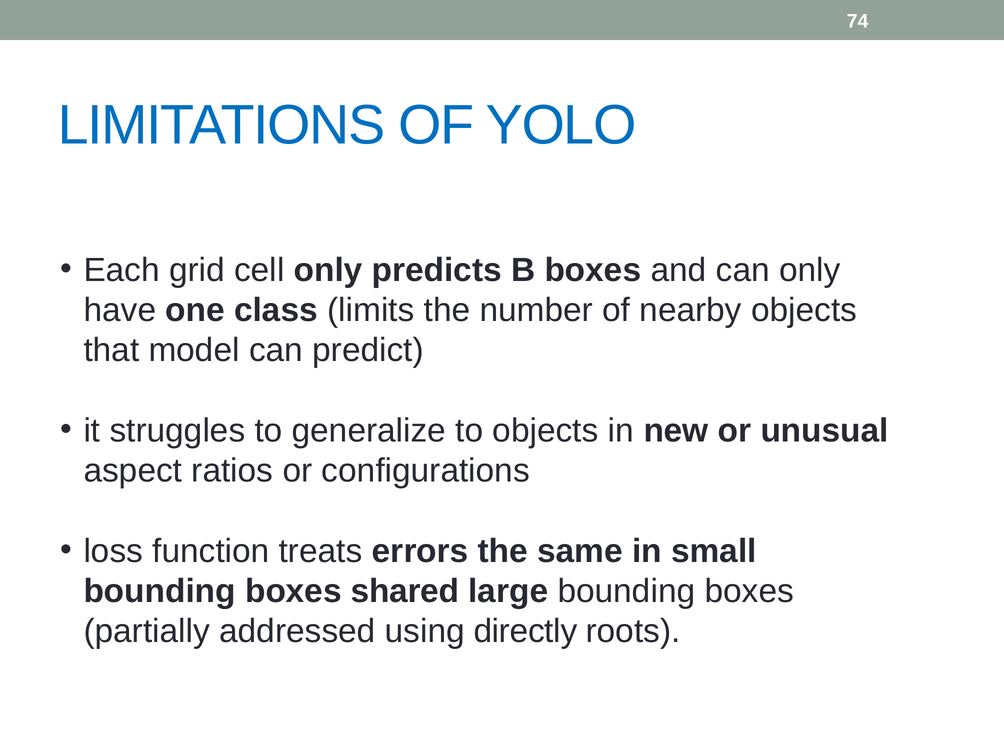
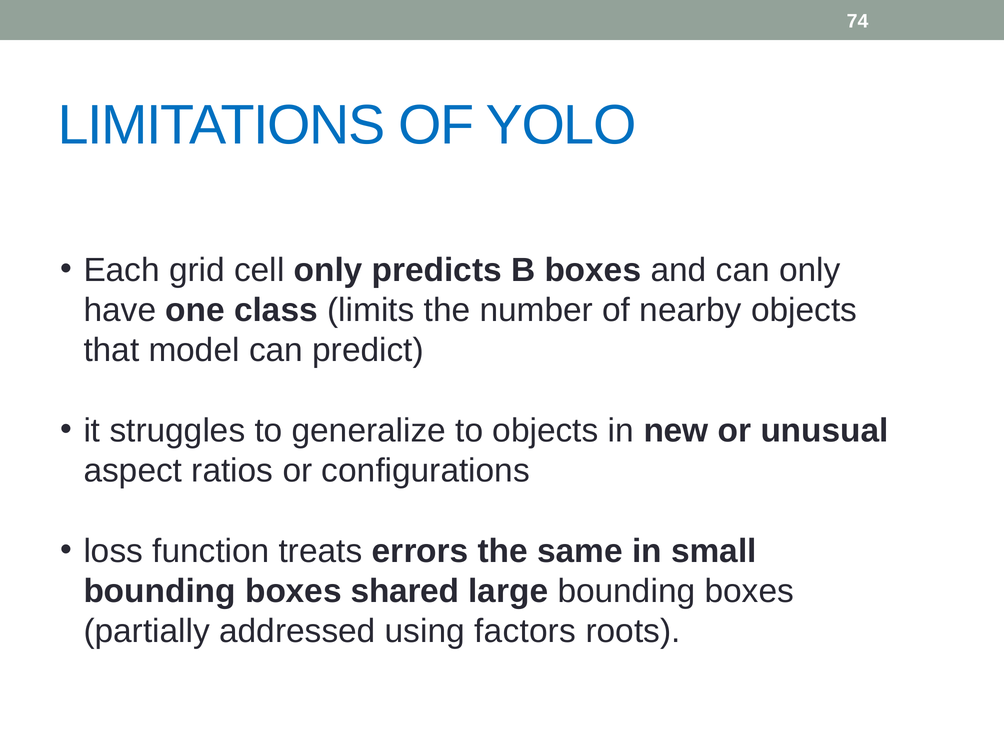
directly: directly -> factors
